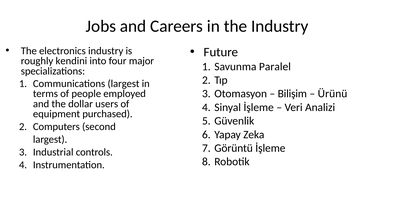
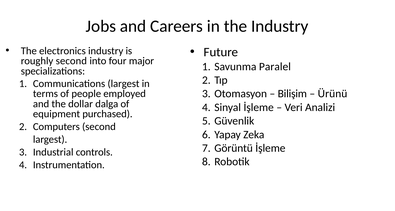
roughly kendini: kendini -> second
users: users -> dalga
